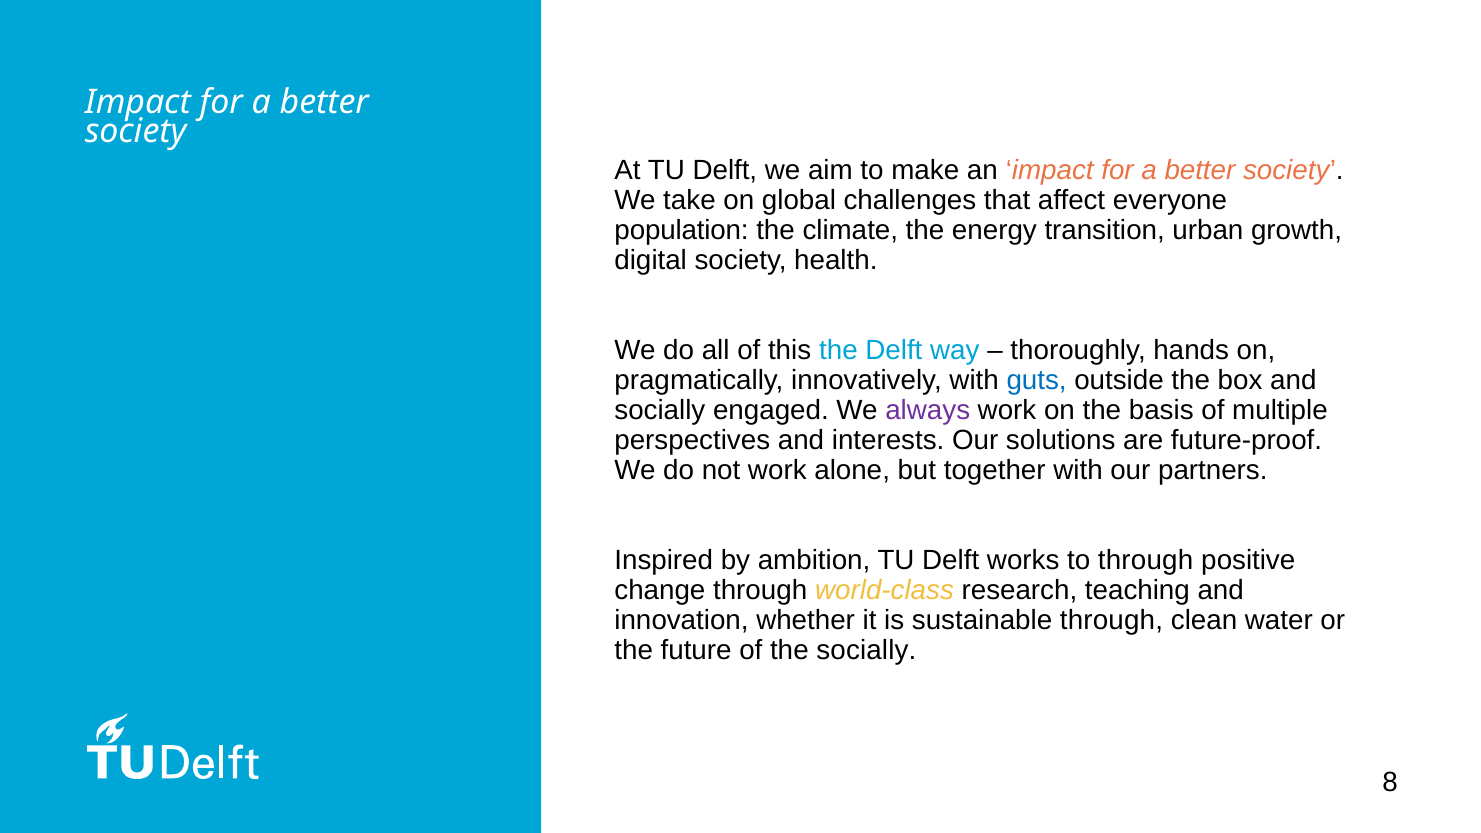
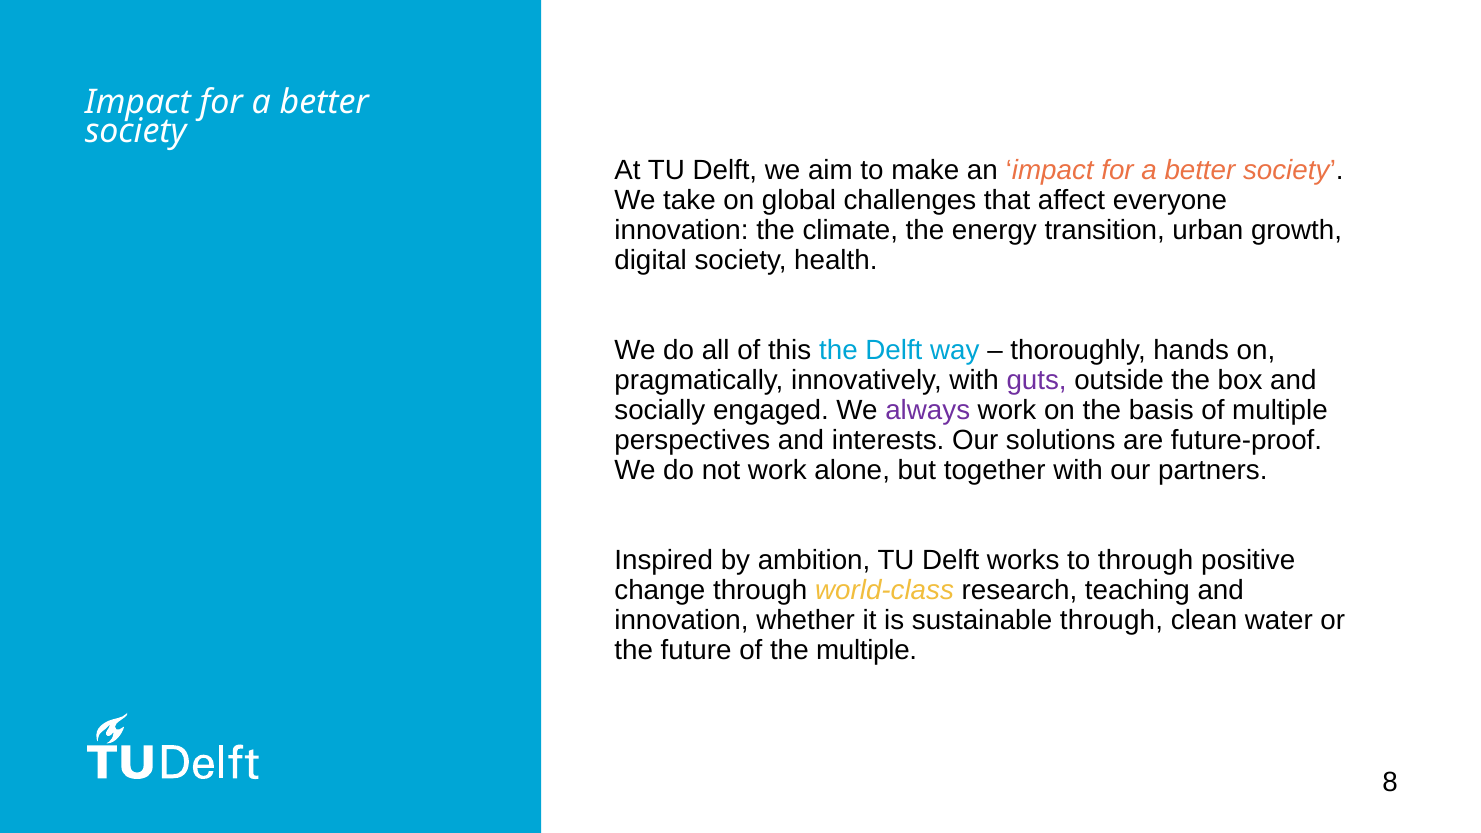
population at (682, 230): population -> innovation
guts colour: blue -> purple
the socially: socially -> multiple
